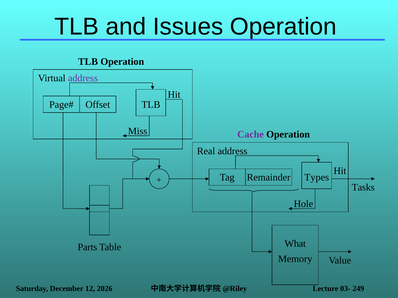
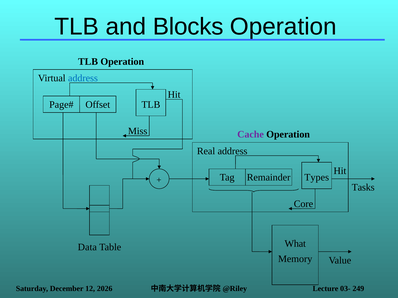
Issues: Issues -> Blocks
address at (83, 78) colour: purple -> blue
Hole: Hole -> Core
Parts: Parts -> Data
